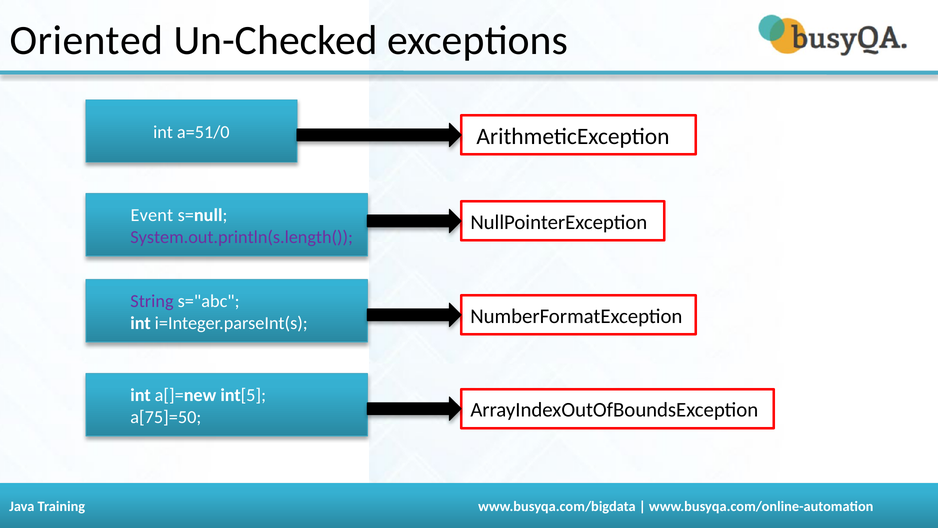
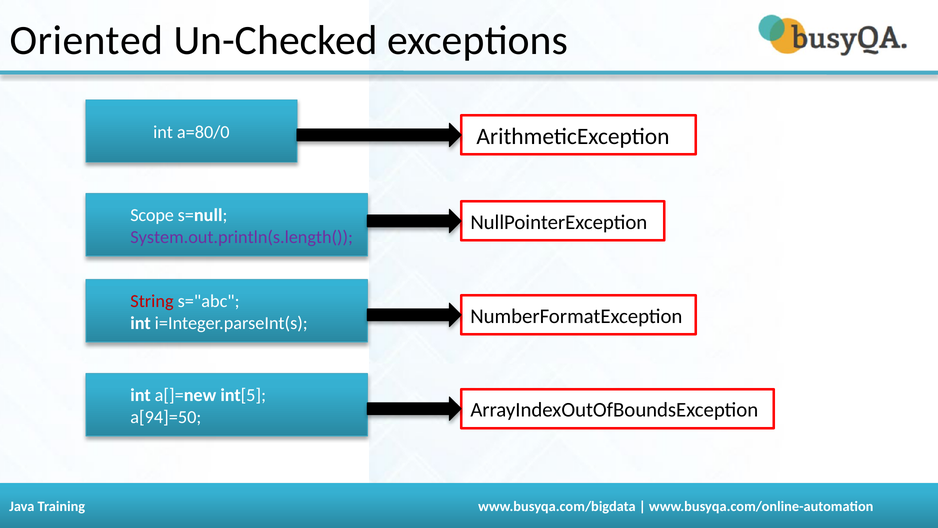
a=51/0: a=51/0 -> a=80/0
Event: Event -> Scope
String colour: purple -> red
a[75]=50: a[75]=50 -> a[94]=50
